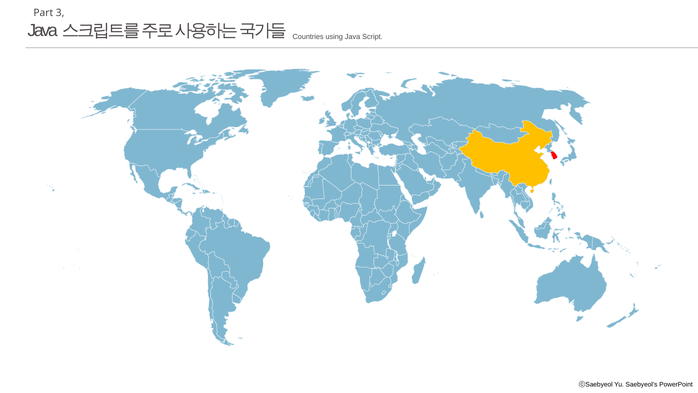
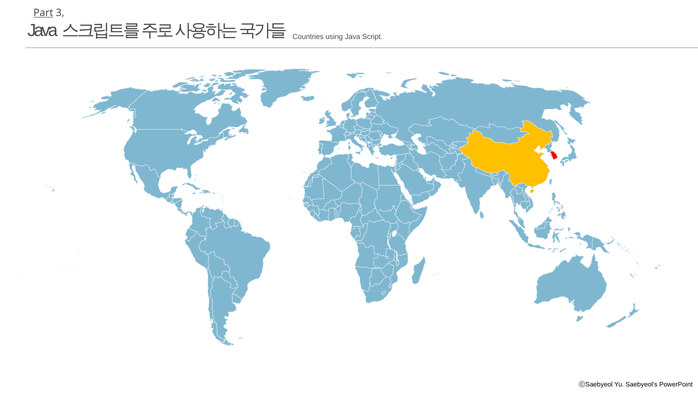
Part underline: none -> present
